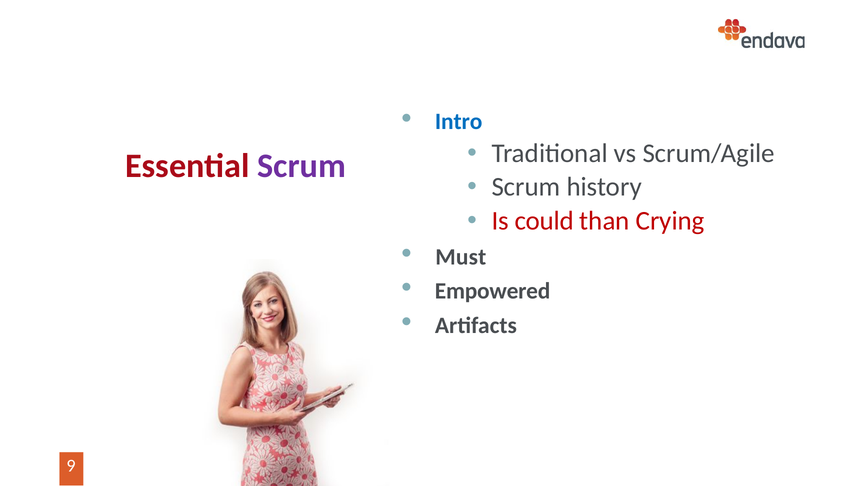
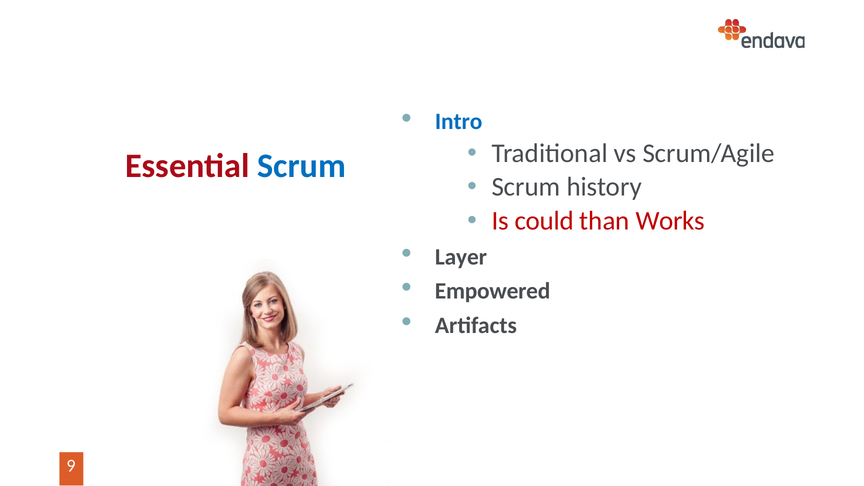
Scrum at (302, 166) colour: purple -> blue
Crying: Crying -> Works
Must: Must -> Layer
